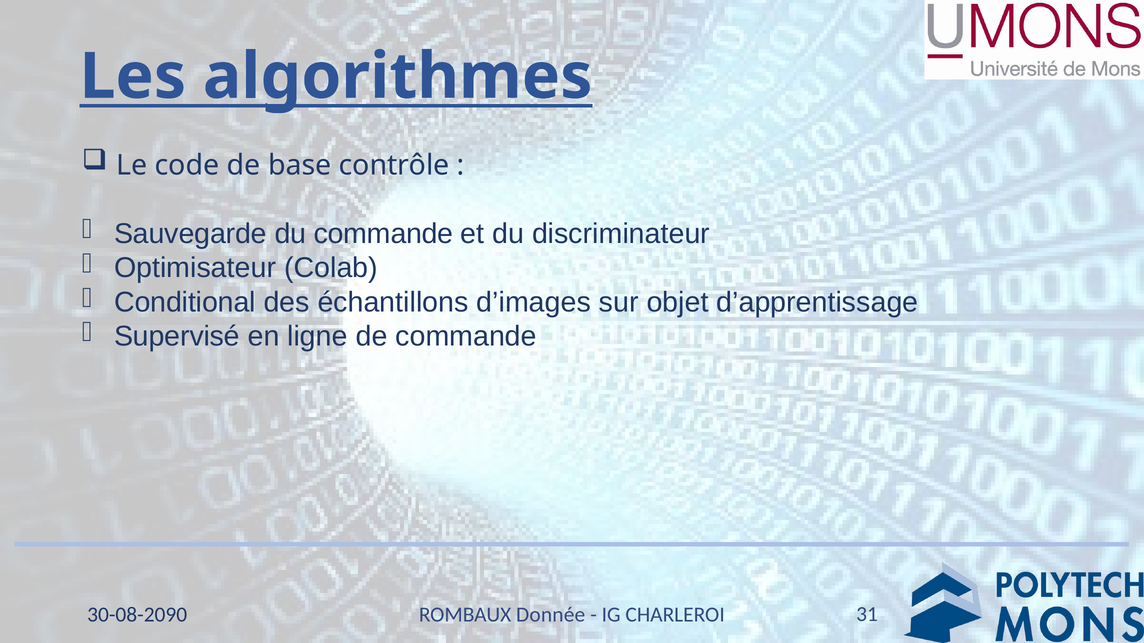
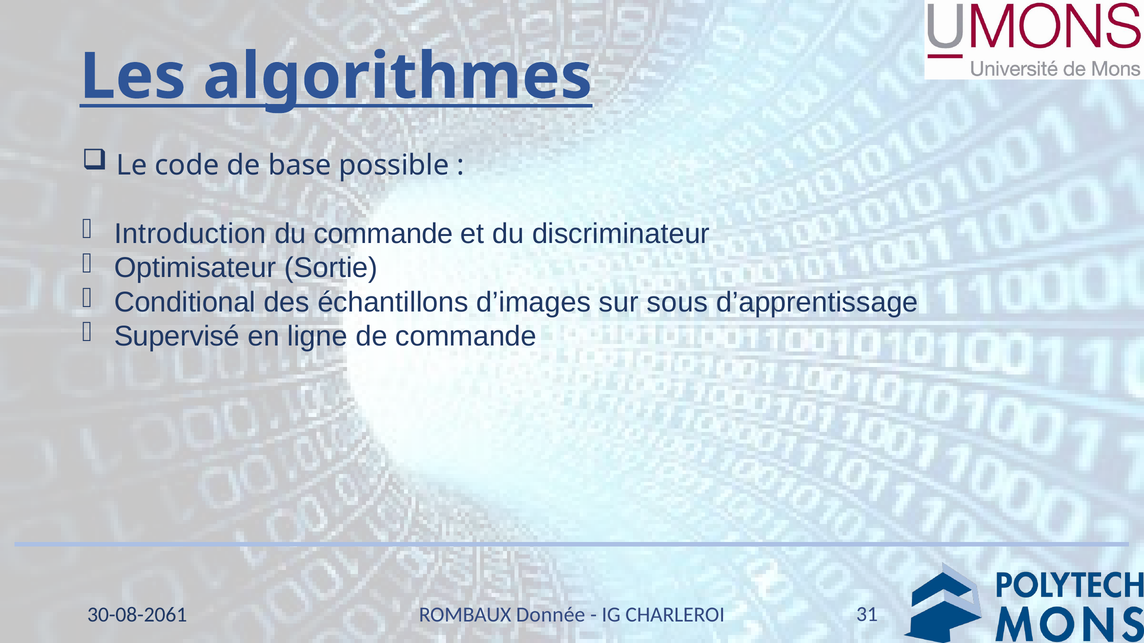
contrôle: contrôle -> possible
Sauvegarde: Sauvegarde -> Introduction
Colab: Colab -> Sortie
objet: objet -> sous
30-08-2090: 30-08-2090 -> 30-08-2061
